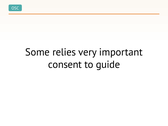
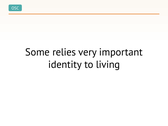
consent: consent -> identity
guide: guide -> living
